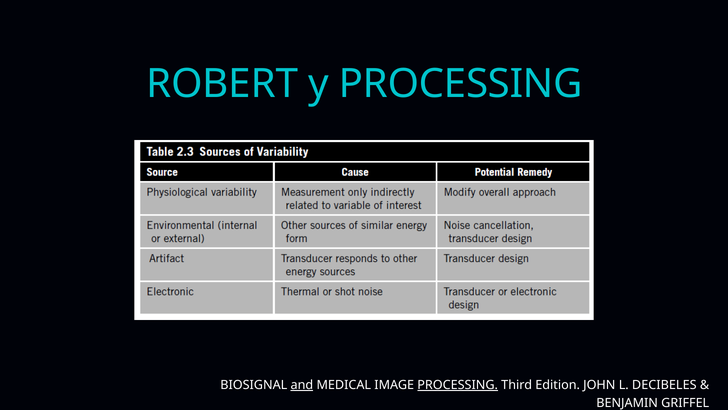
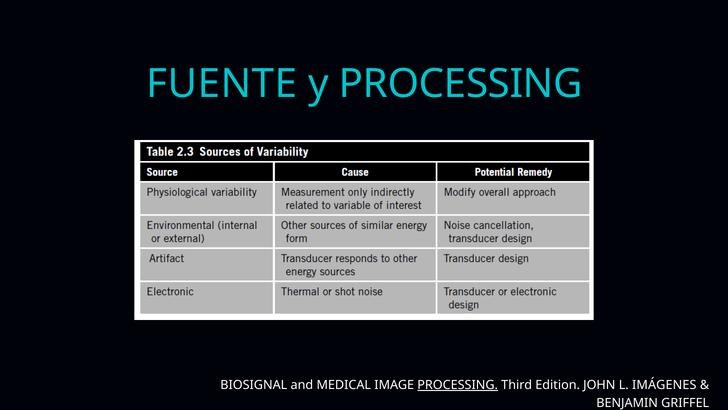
ROBERT: ROBERT -> FUENTE
and underline: present -> none
DECIBELES: DECIBELES -> IMÁGENES
